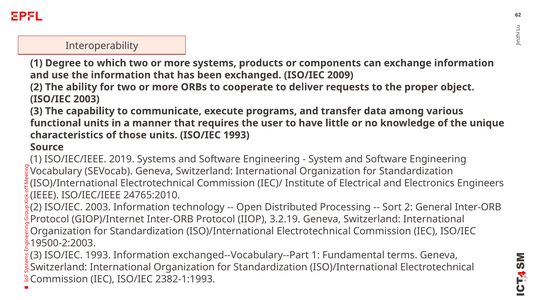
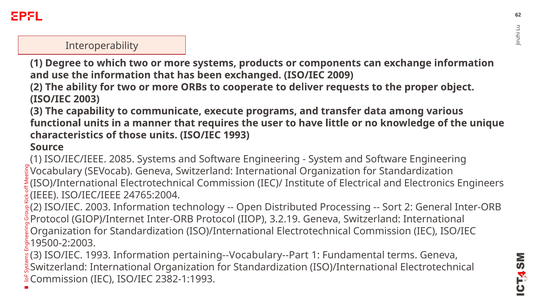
2019: 2019 -> 2085
24765:2010: 24765:2010 -> 24765:2004
exchanged--Vocabulary--Part: exchanged--Vocabulary--Part -> pertaining--Vocabulary--Part
